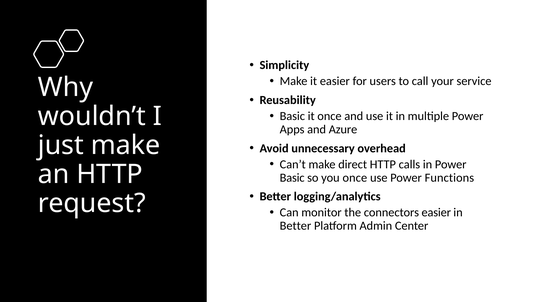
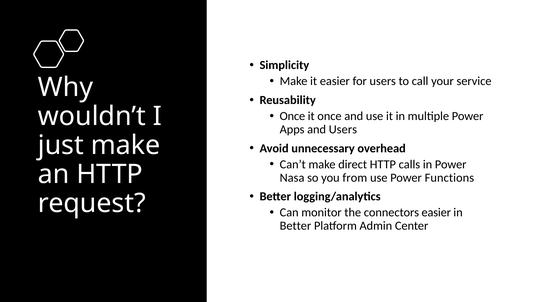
Basic at (292, 116): Basic -> Once
and Azure: Azure -> Users
Basic at (292, 178): Basic -> Nasa
you once: once -> from
